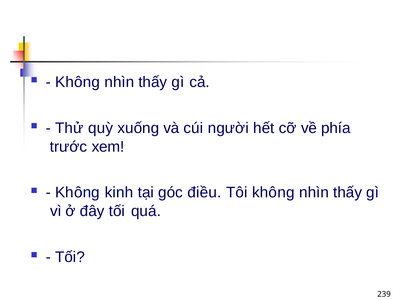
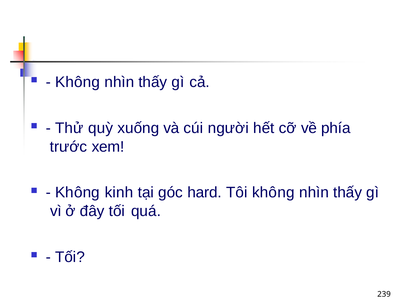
điều: điều -> hard
